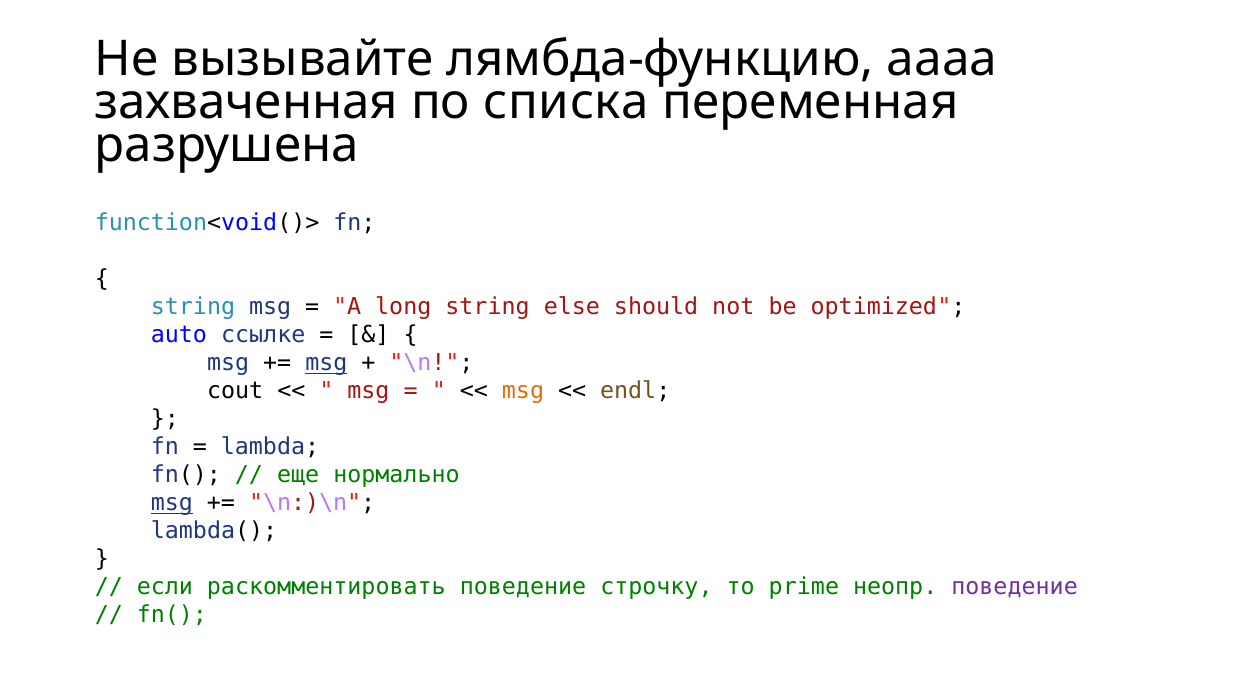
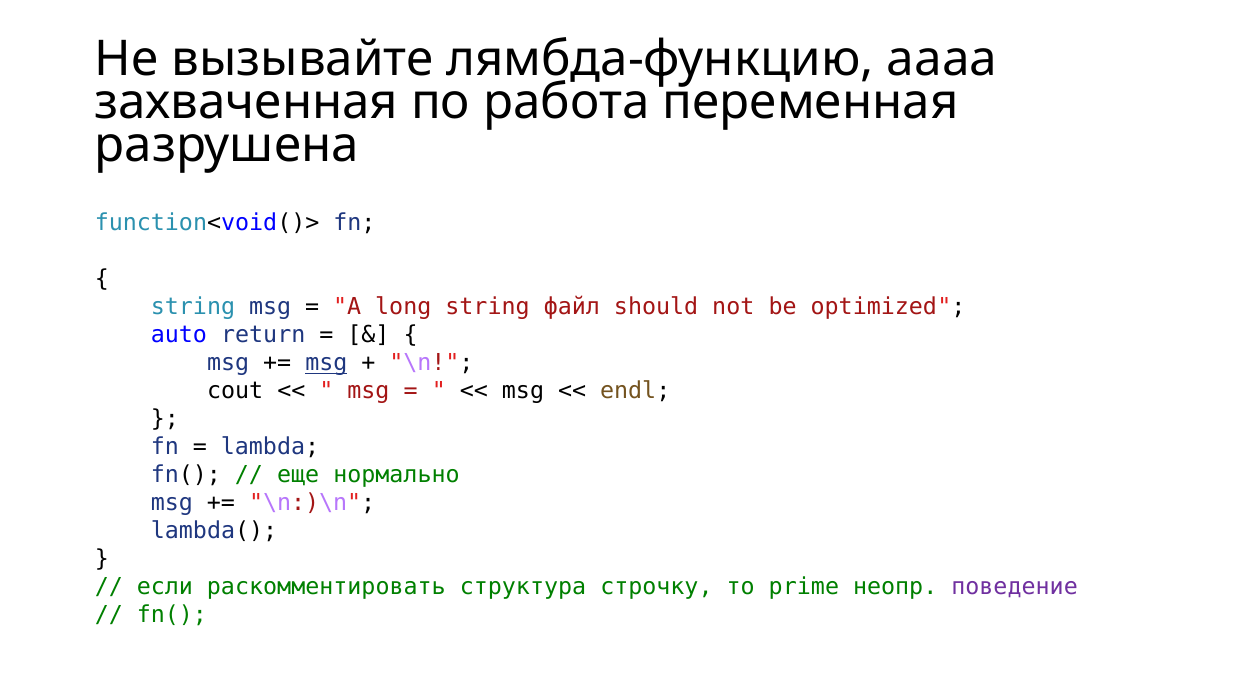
списка: списка -> работа
else: else -> файл
ссылке: ссылке -> return
msg at (523, 391) colour: orange -> black
msg at (172, 503) underline: present -> none
раскомментировать поведение: поведение -> структура
